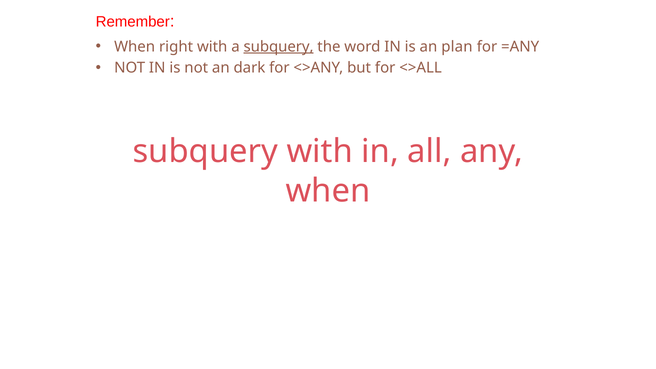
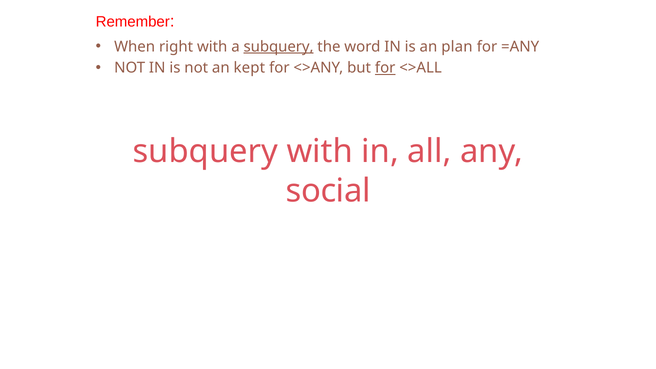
dark: dark -> kept
for at (385, 68) underline: none -> present
when at (328, 191): when -> social
